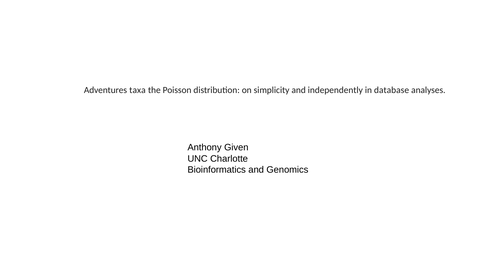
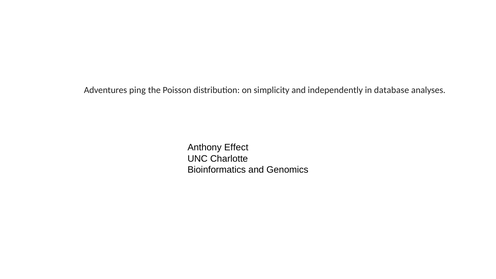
taxa: taxa -> ping
Given: Given -> Effect
